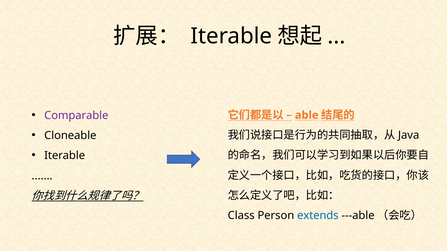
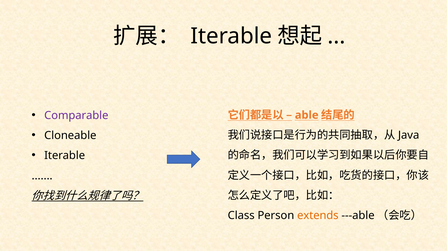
extends colour: blue -> orange
